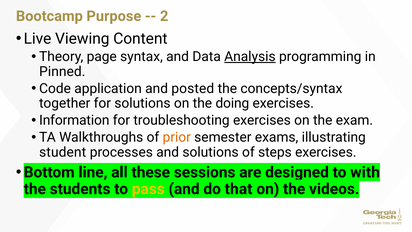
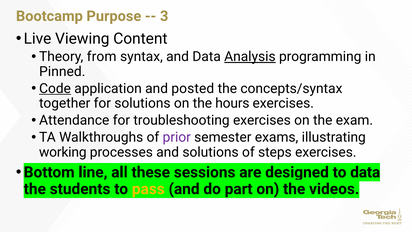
2: 2 -> 3
page: page -> from
Code underline: none -> present
doing: doing -> hours
Information: Information -> Attendance
prior colour: orange -> purple
student: student -> working
with at (365, 172): with -> data
that: that -> part
